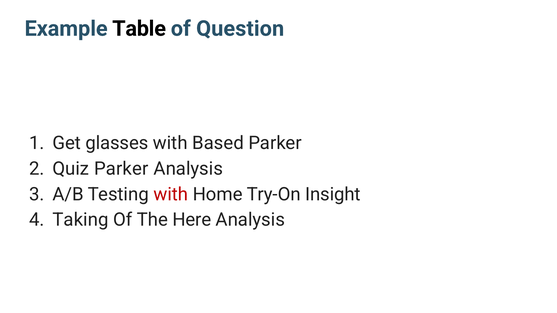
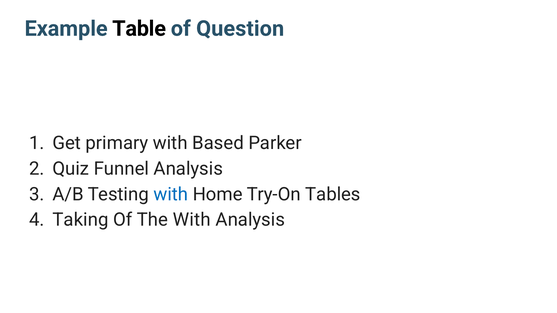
glasses: glasses -> primary
Quiz Parker: Parker -> Funnel
with at (171, 194) colour: red -> blue
Insight: Insight -> Tables
The Here: Here -> With
